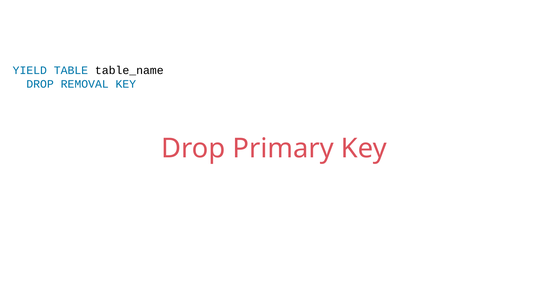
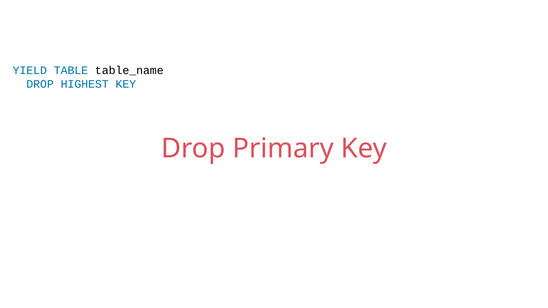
REMOVAL: REMOVAL -> HIGHEST
